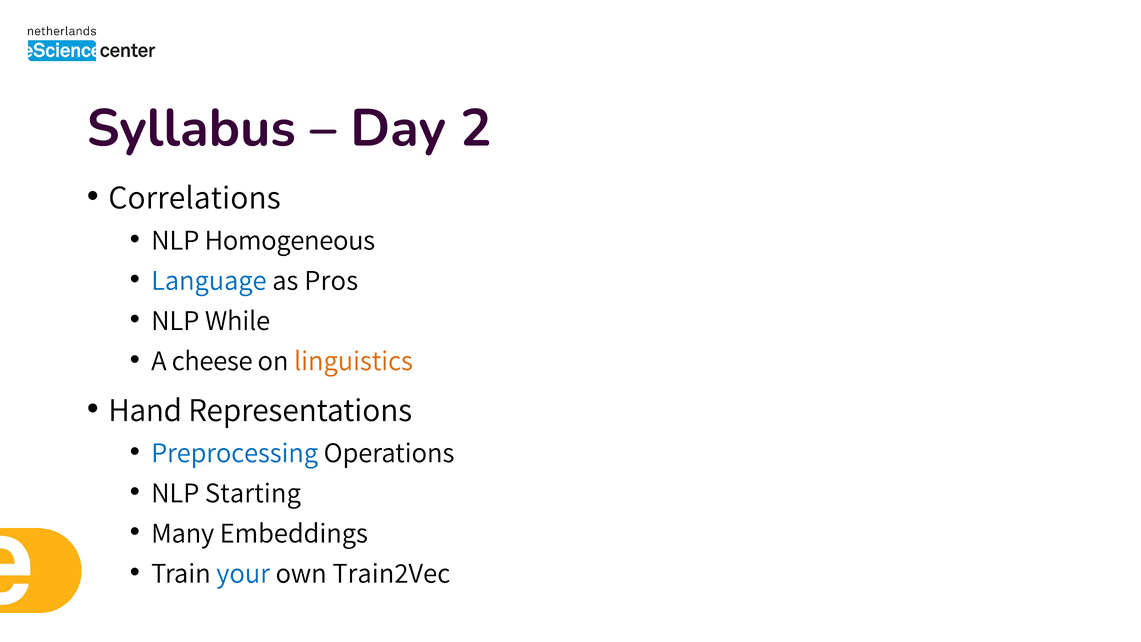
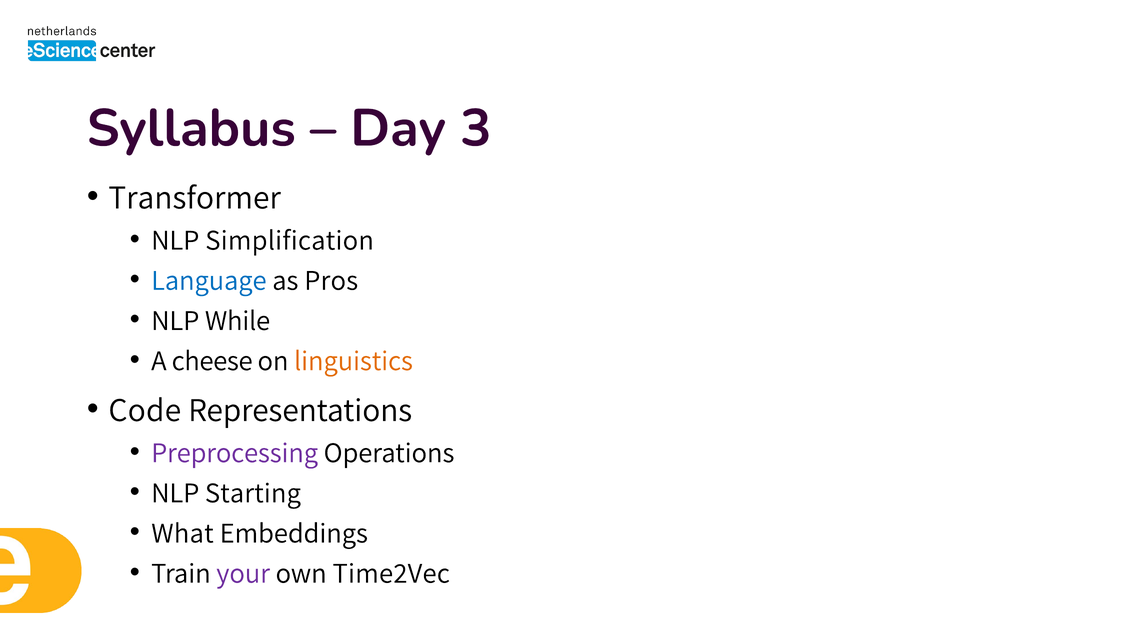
2: 2 -> 3
Correlations: Correlations -> Transformer
Homogeneous: Homogeneous -> Simplification
Hand: Hand -> Code
Preprocessing colour: blue -> purple
Many: Many -> What
your colour: blue -> purple
Train2Vec: Train2Vec -> Time2Vec
